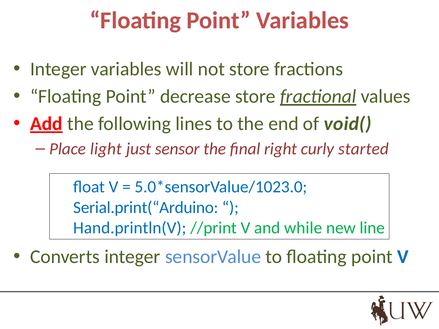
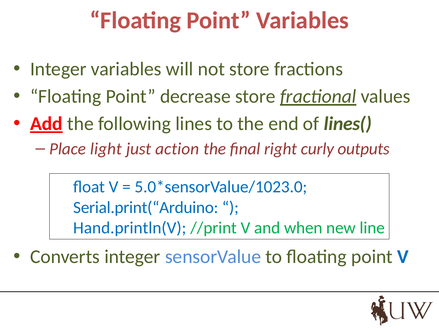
void(: void( -> lines(
sensor: sensor -> action
started: started -> outputs
while: while -> when
